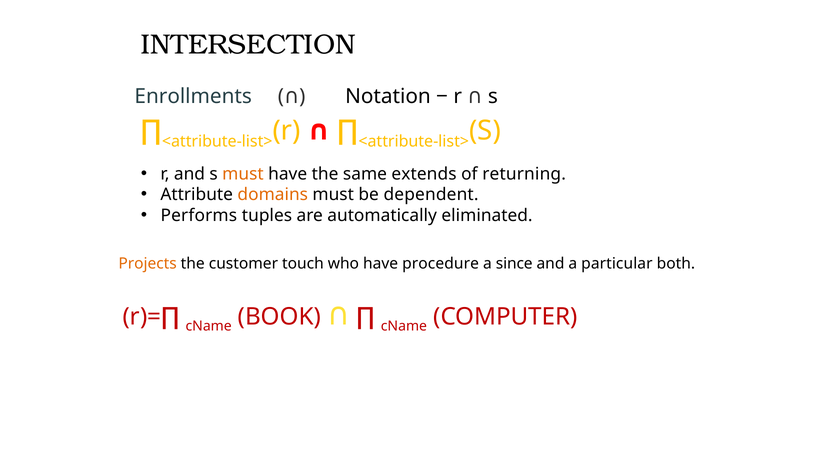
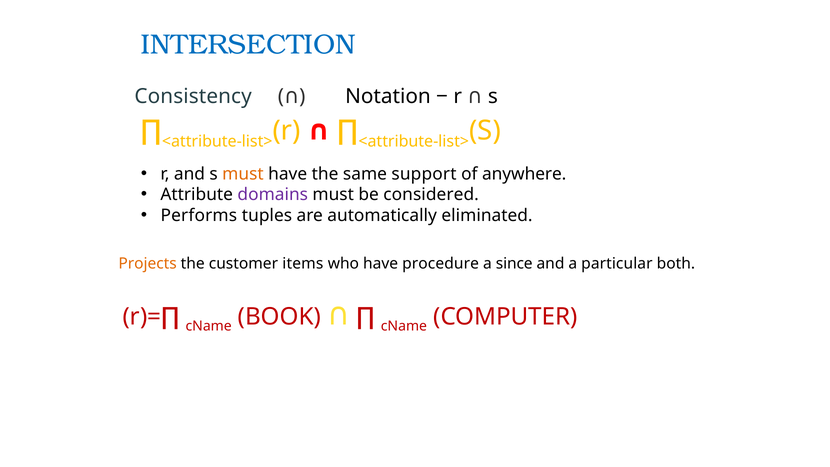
INTERSECTION colour: black -> blue
Enrollments: Enrollments -> Consistency
extends: extends -> support
returning: returning -> anywhere
domains colour: orange -> purple
dependent: dependent -> considered
touch: touch -> items
